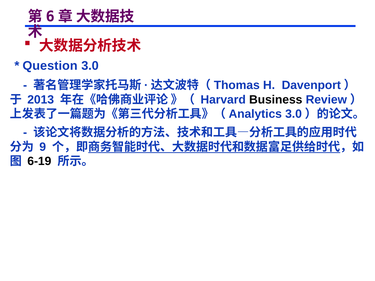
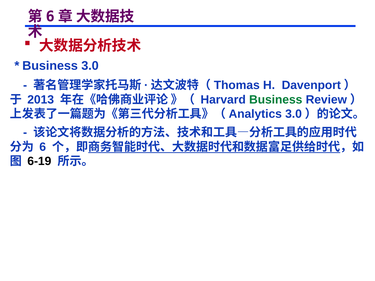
Question at (50, 66): Question -> Business
Business at (276, 100) colour: black -> green
9: 9 -> 6
